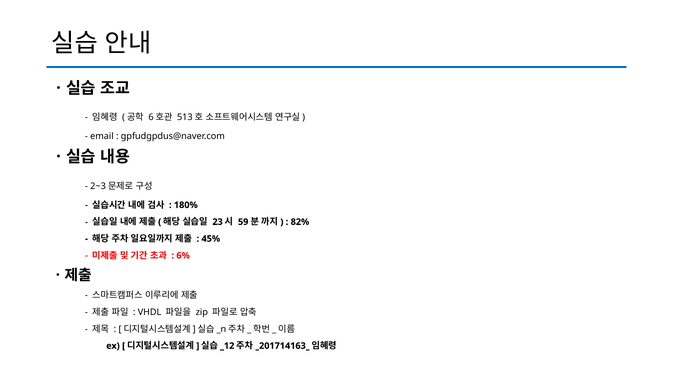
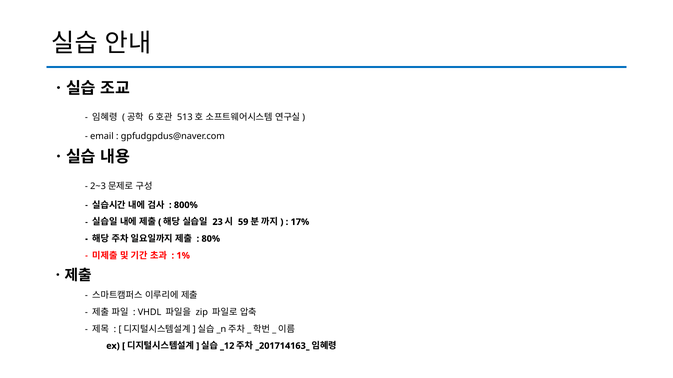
180%: 180% -> 800%
82%: 82% -> 17%
45%: 45% -> 80%
6%: 6% -> 1%
